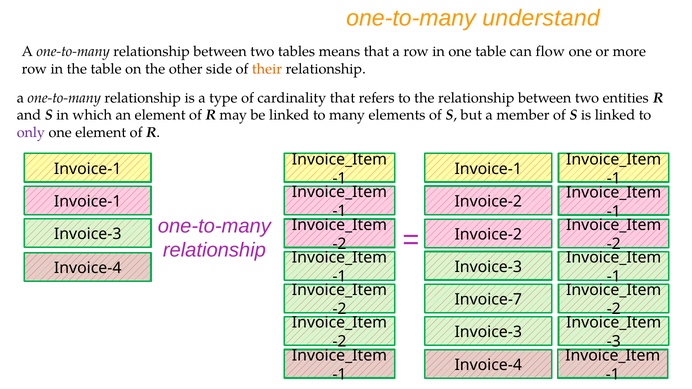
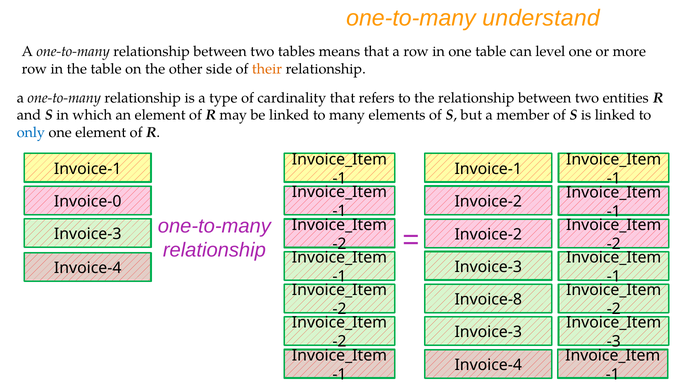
flow: flow -> level
only colour: purple -> blue
Invoice-1 at (88, 202): Invoice-1 -> Invoice-0
Invoice-7: Invoice-7 -> Invoice-8
